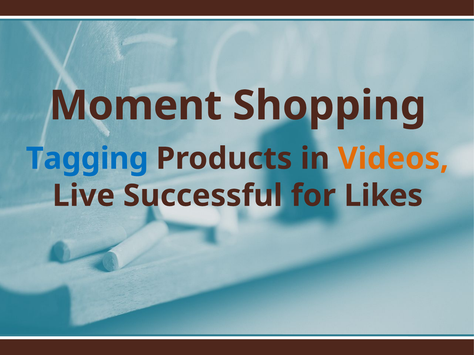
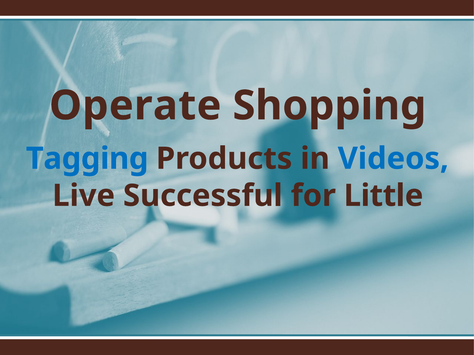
Moment: Moment -> Operate
Videos colour: orange -> blue
Likes: Likes -> Little
